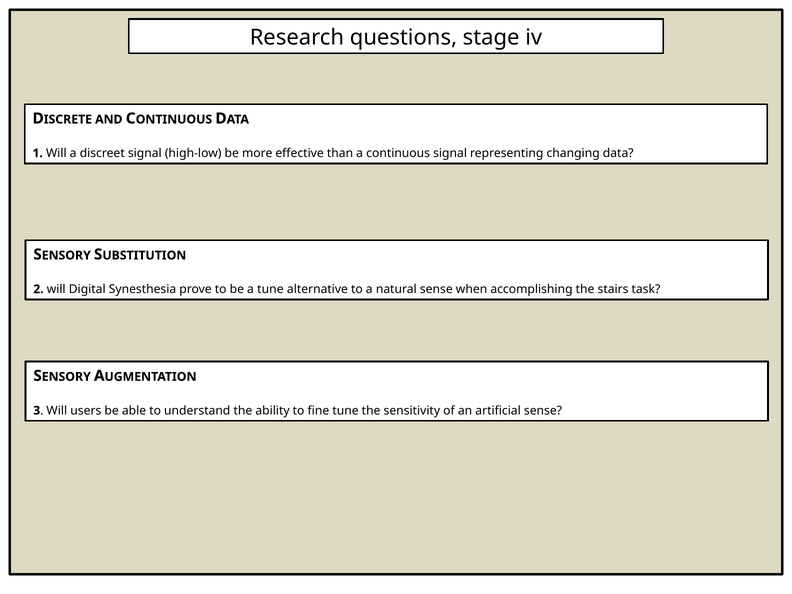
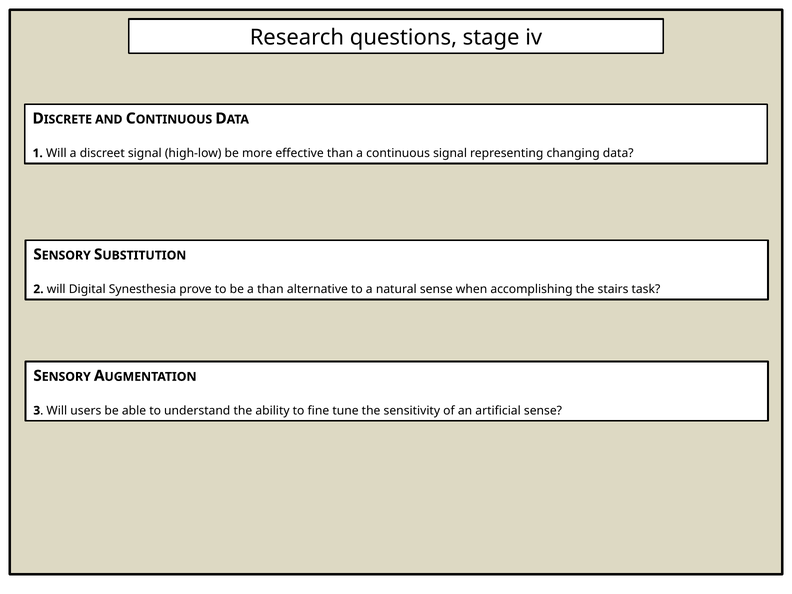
a tune: tune -> than
